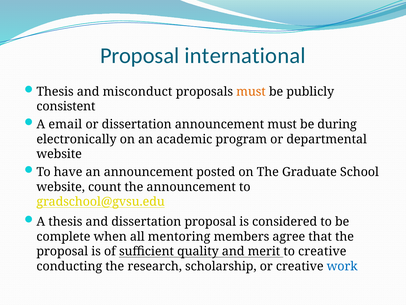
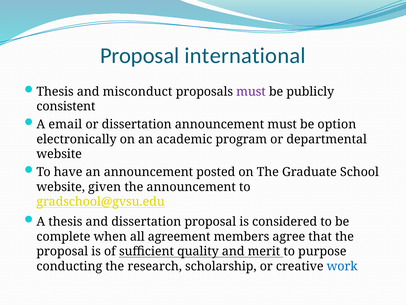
must at (251, 92) colour: orange -> purple
during: during -> option
count: count -> given
mentoring: mentoring -> agreement
to creative: creative -> purpose
